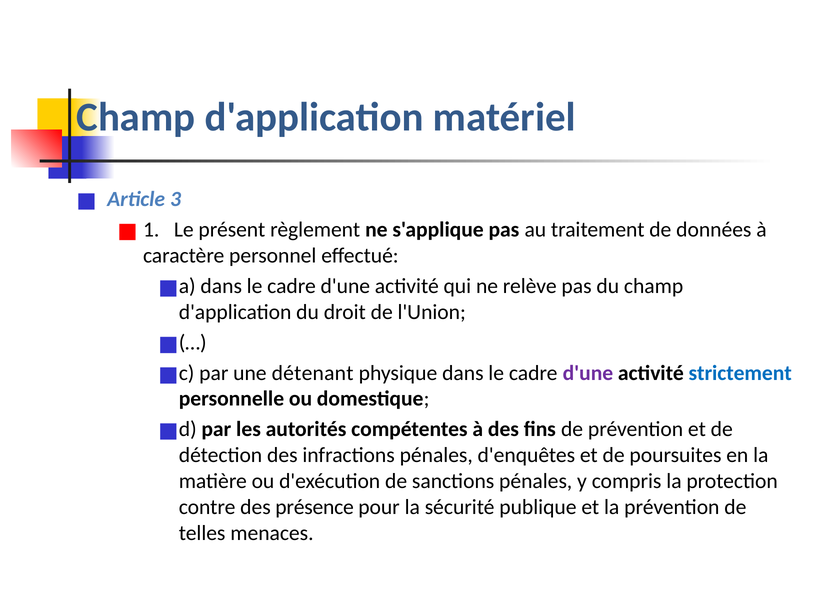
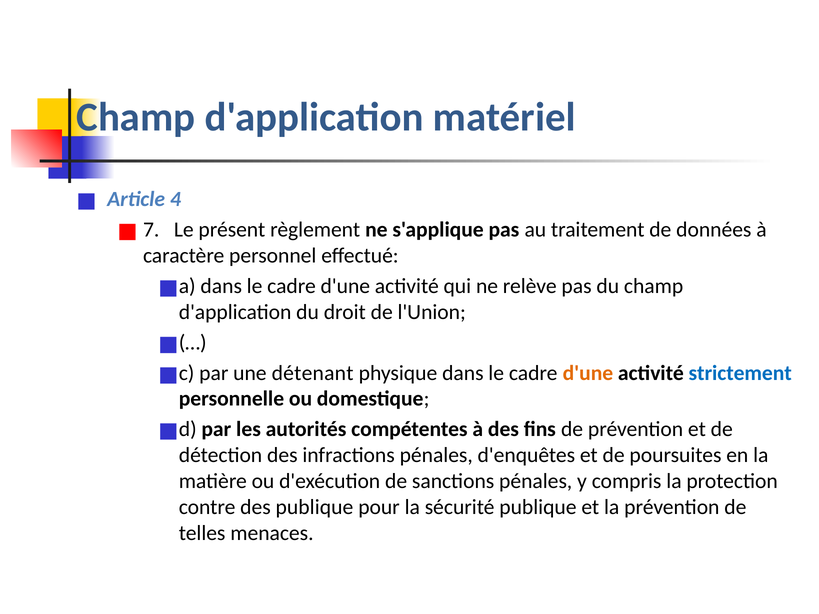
3: 3 -> 4
1: 1 -> 7
d'une at (588, 373) colour: purple -> orange
des présence: présence -> publique
